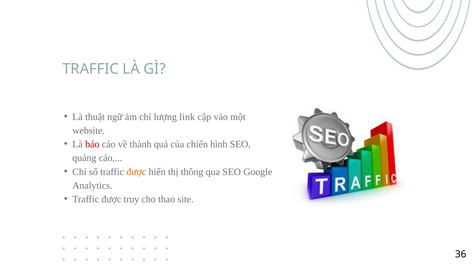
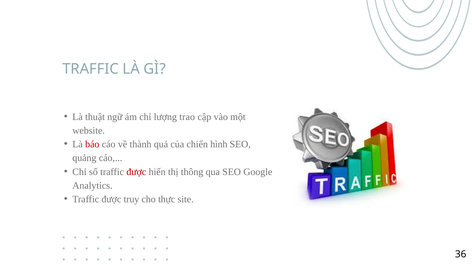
link: link -> trao
được at (136, 172) colour: orange -> red
thao: thao -> thực
